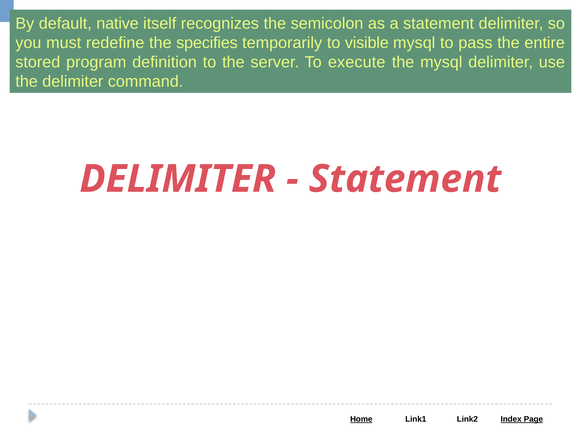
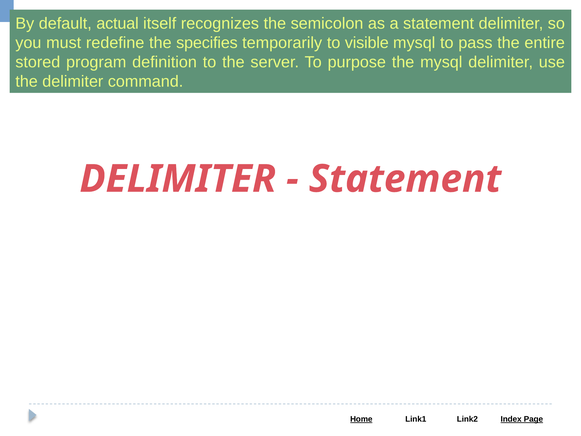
native: native -> actual
execute: execute -> purpose
